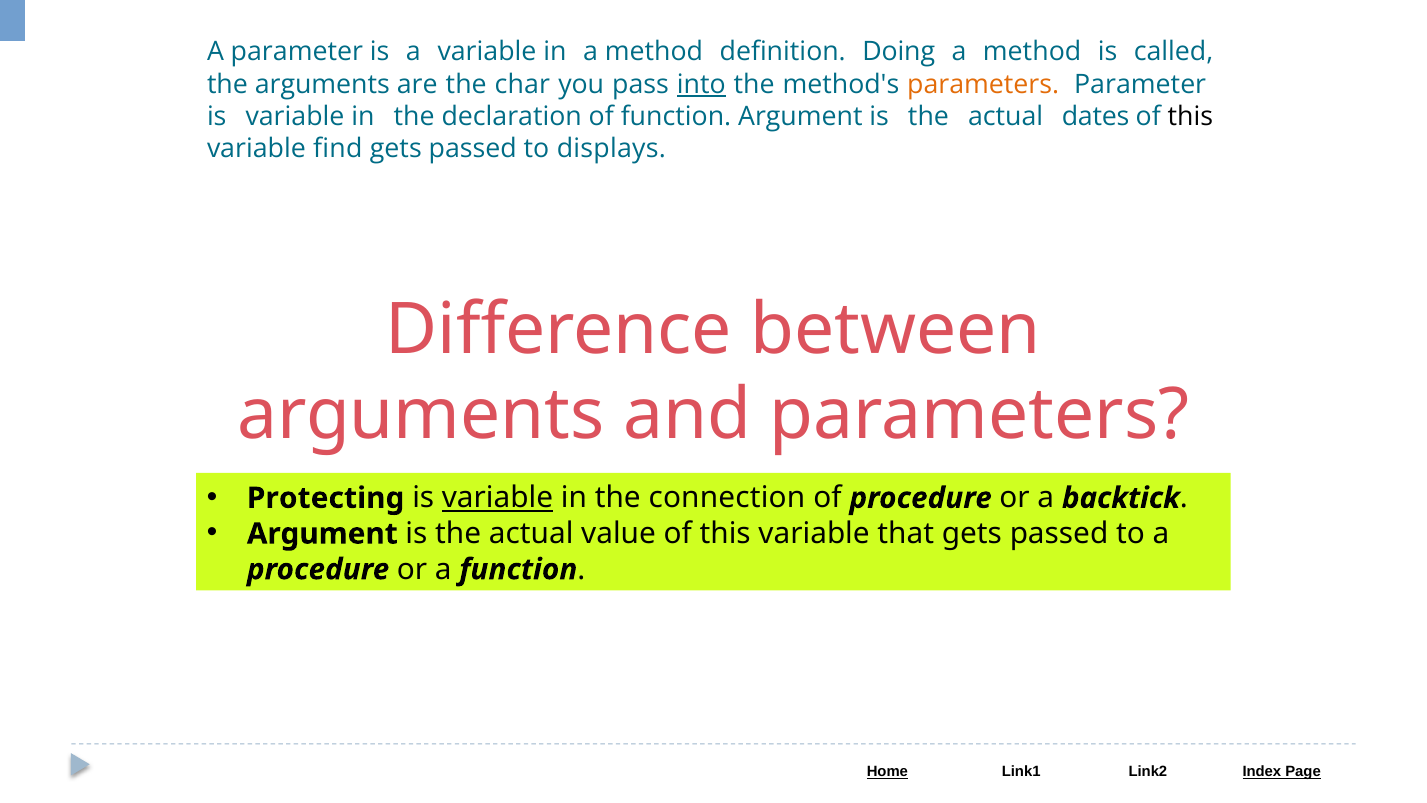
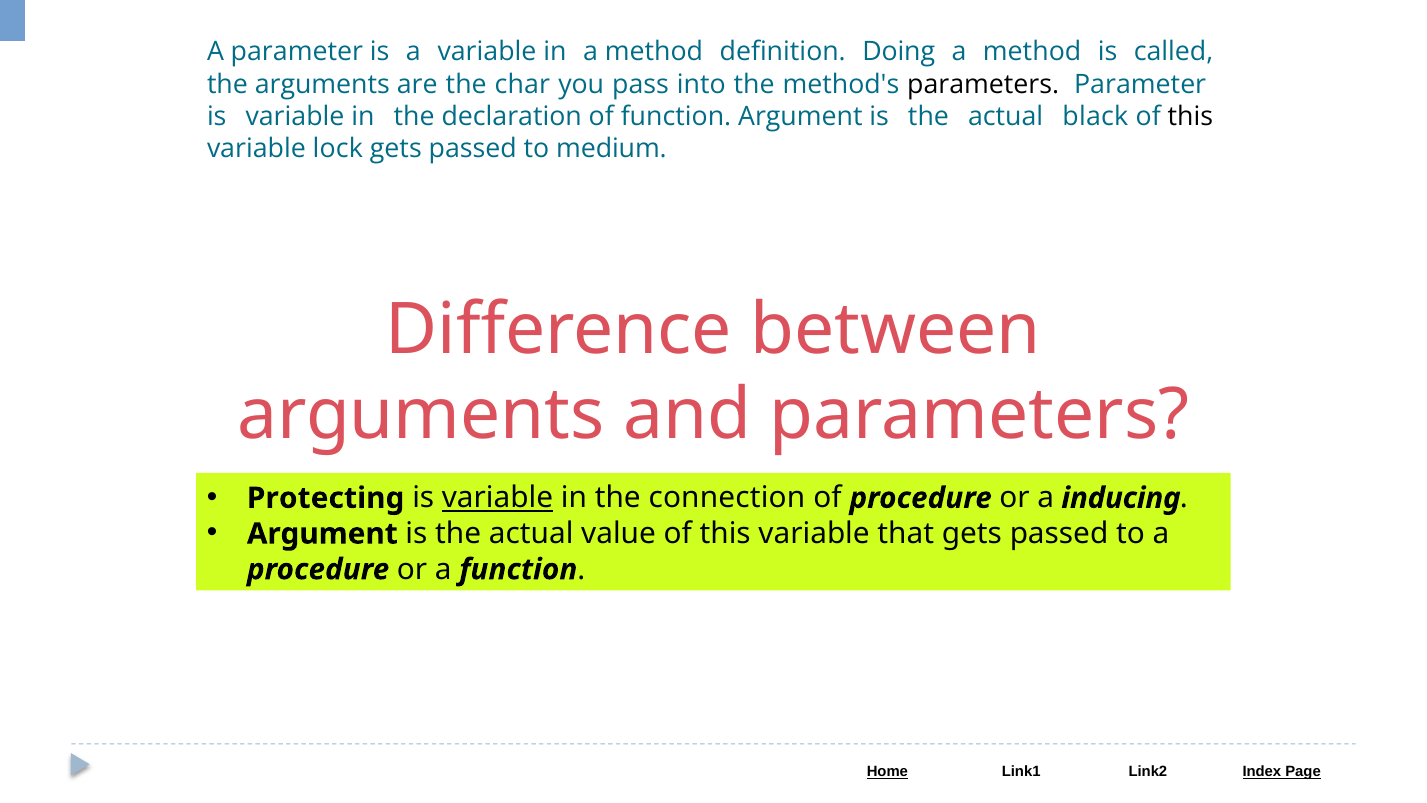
into underline: present -> none
parameters at (983, 84) colour: orange -> black
dates: dates -> black
find: find -> lock
displays: displays -> medium
backtick: backtick -> inducing
